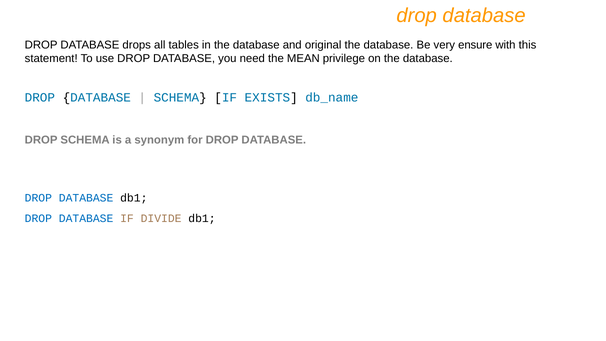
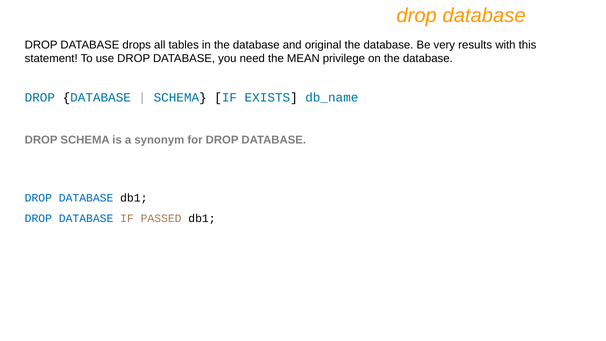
ensure: ensure -> results
DIVIDE: DIVIDE -> PASSED
